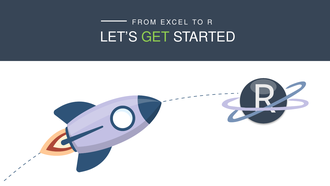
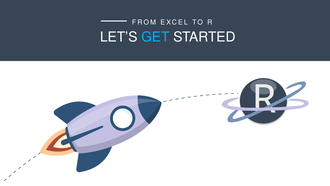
GET colour: light green -> light blue
